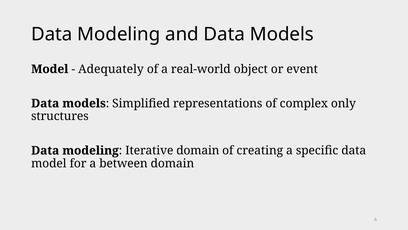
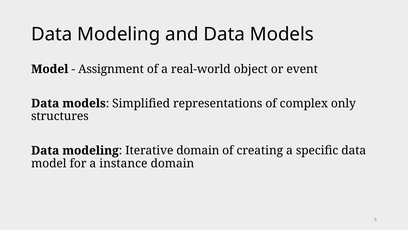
Adequately: Adequately -> Assignment
between: between -> instance
